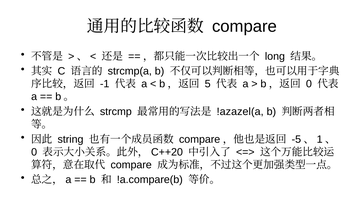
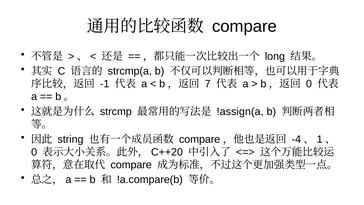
5: 5 -> 7
!azazel(a: !azazel(a -> !assign(a
-5: -5 -> -4
